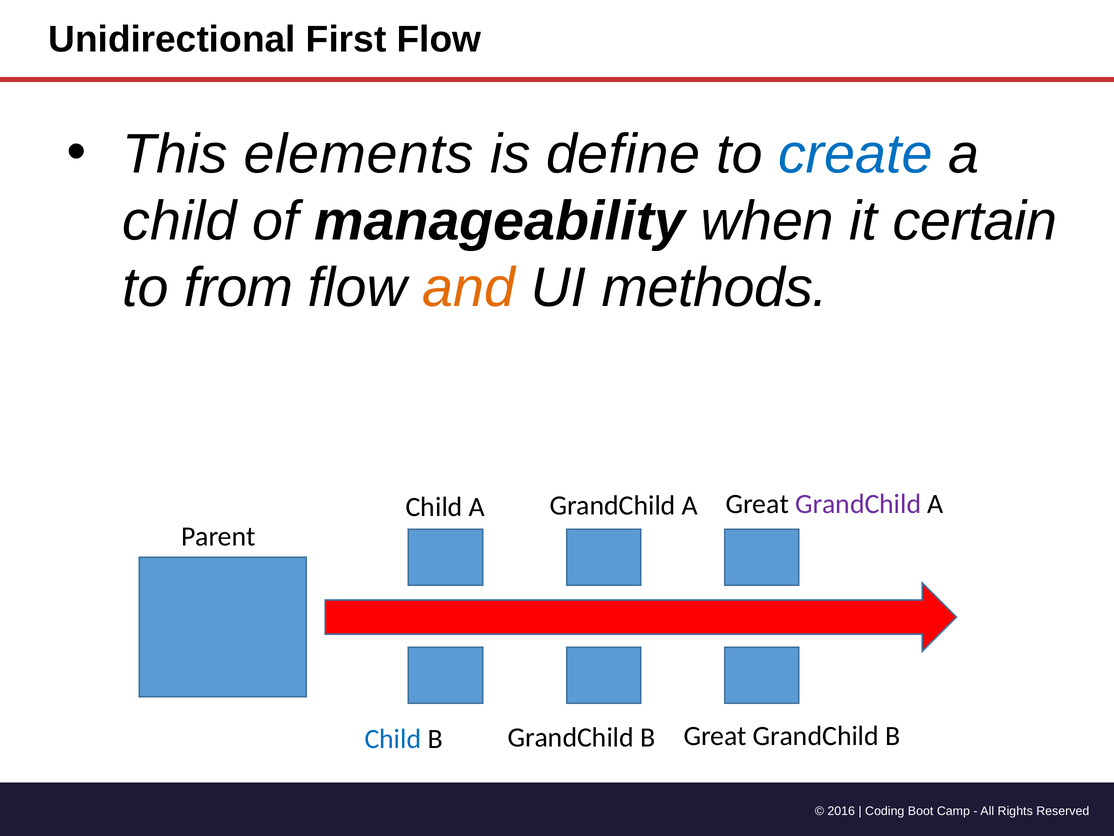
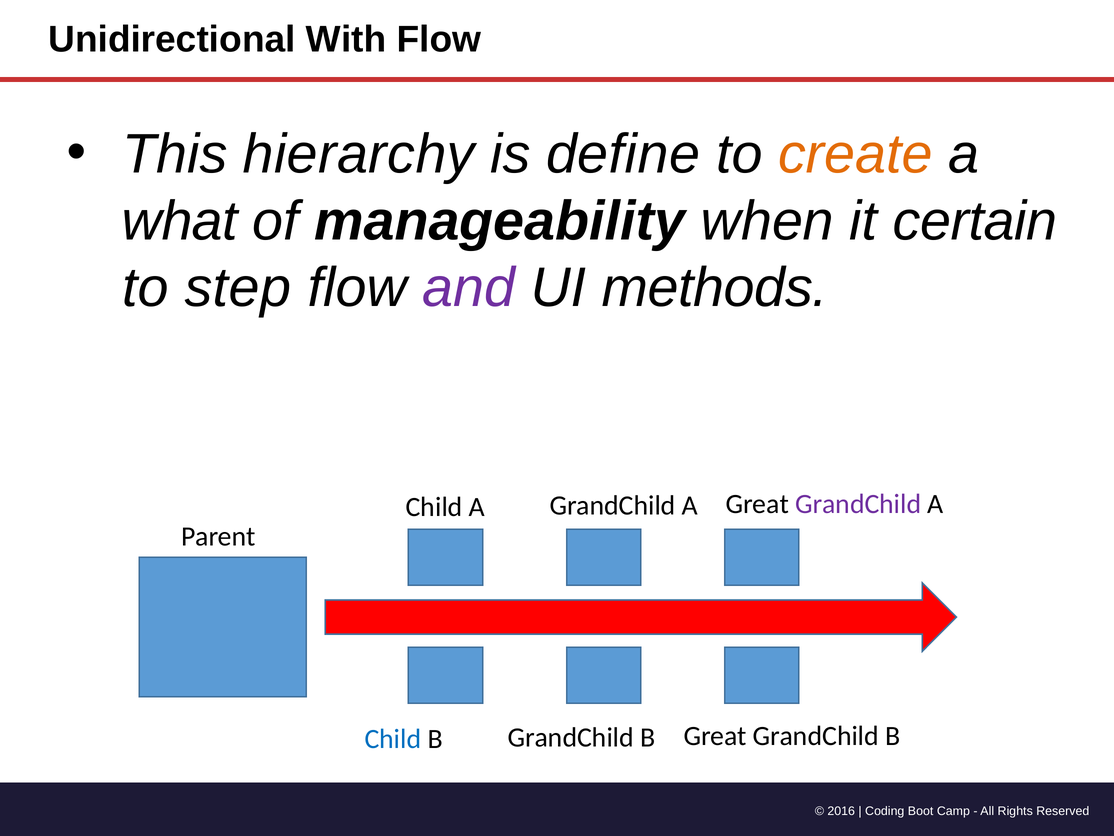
First: First -> With
elements: elements -> hierarchy
create colour: blue -> orange
child at (180, 221): child -> what
from: from -> step
and colour: orange -> purple
